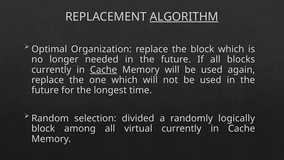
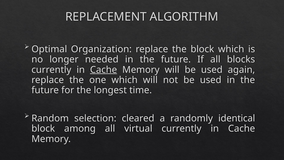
ALGORITHM underline: present -> none
divided: divided -> cleared
logically: logically -> identical
